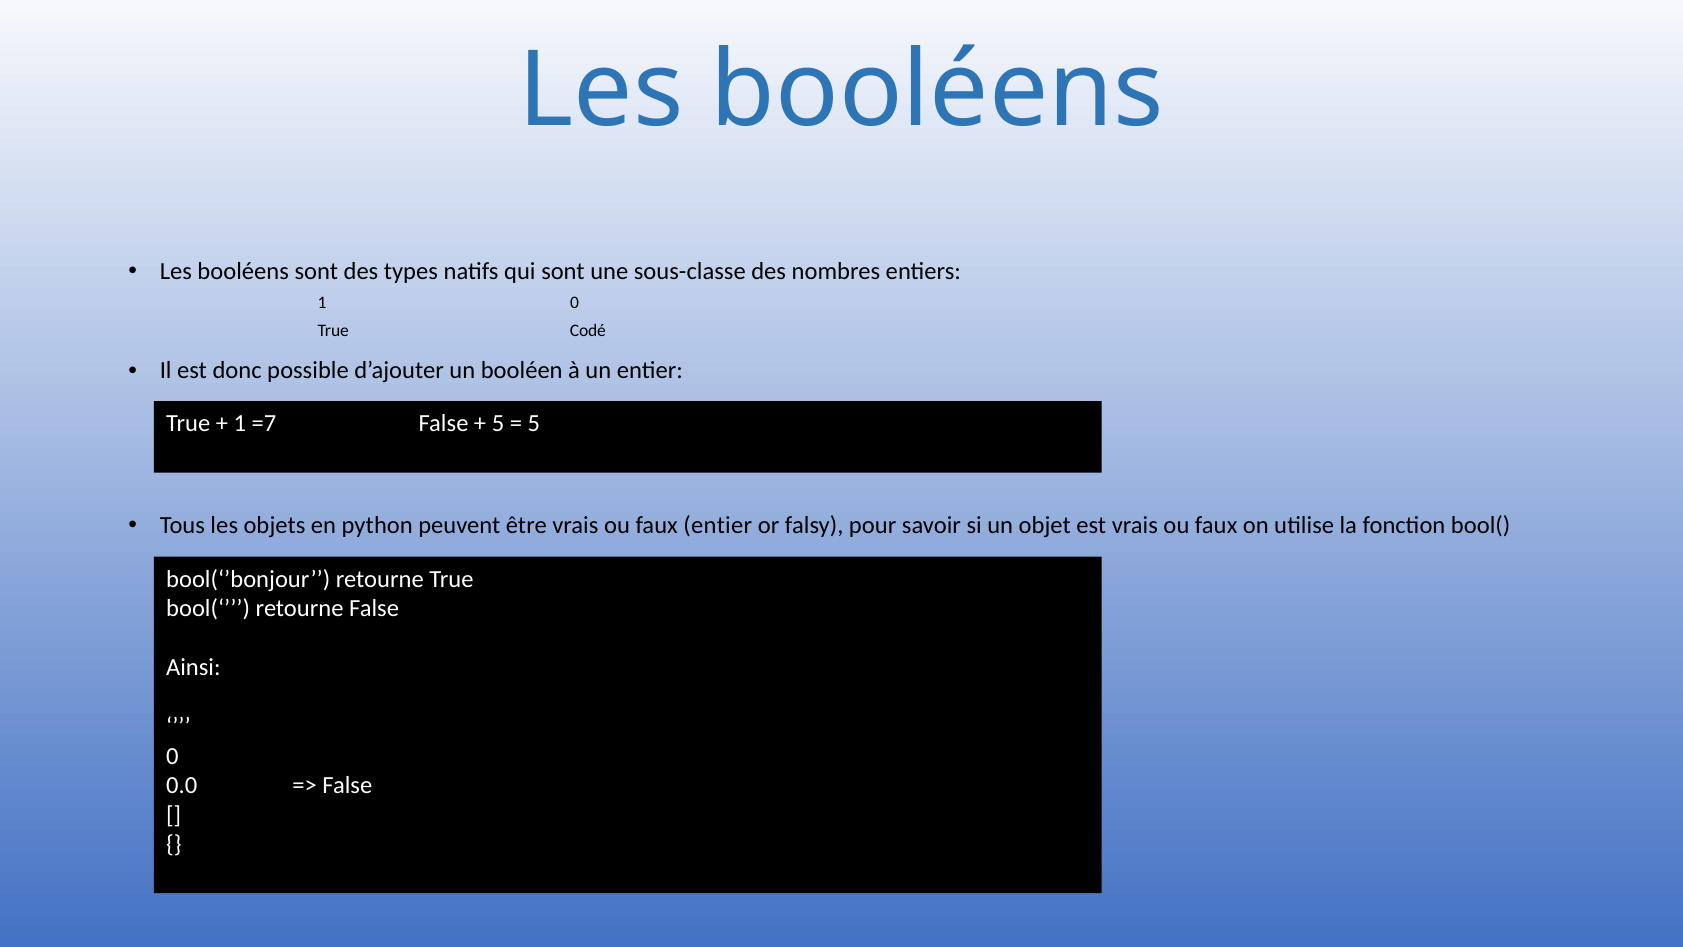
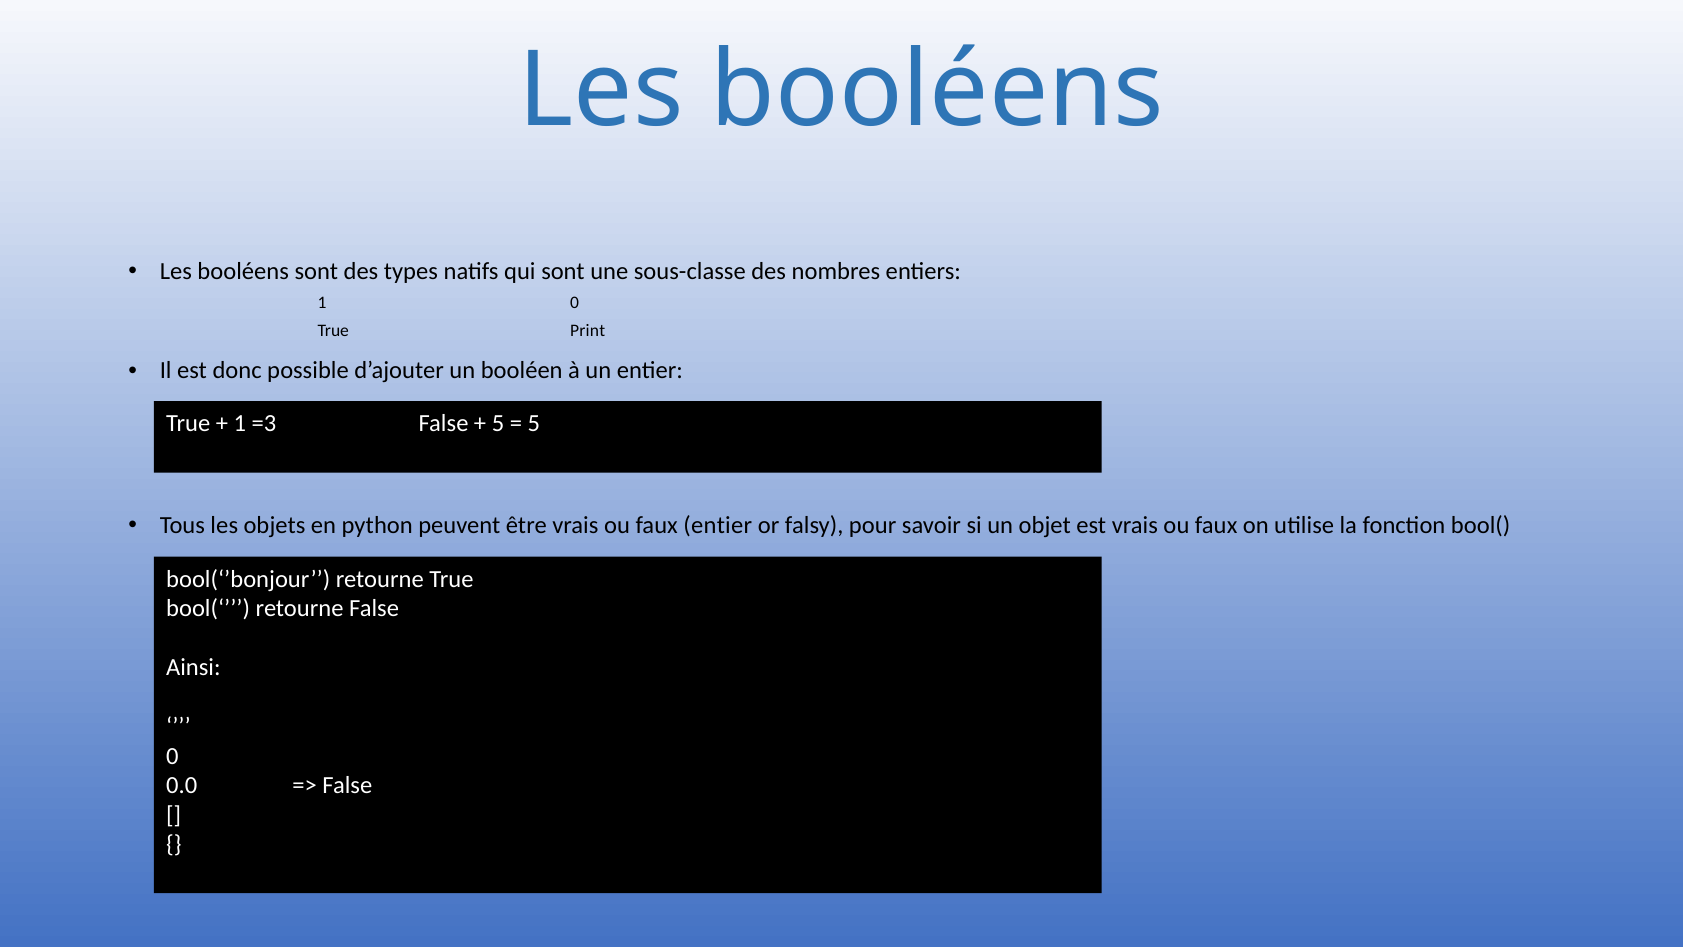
Codé: Codé -> Print
=7: =7 -> =3
